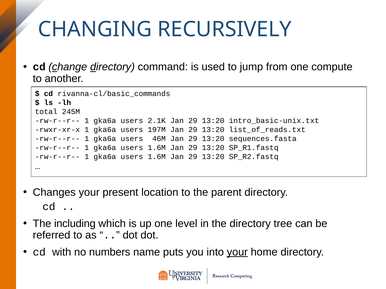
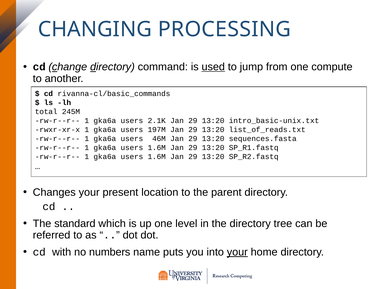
RECURSIVELY: RECURSIVELY -> PROCESSING
used underline: none -> present
including: including -> standard
